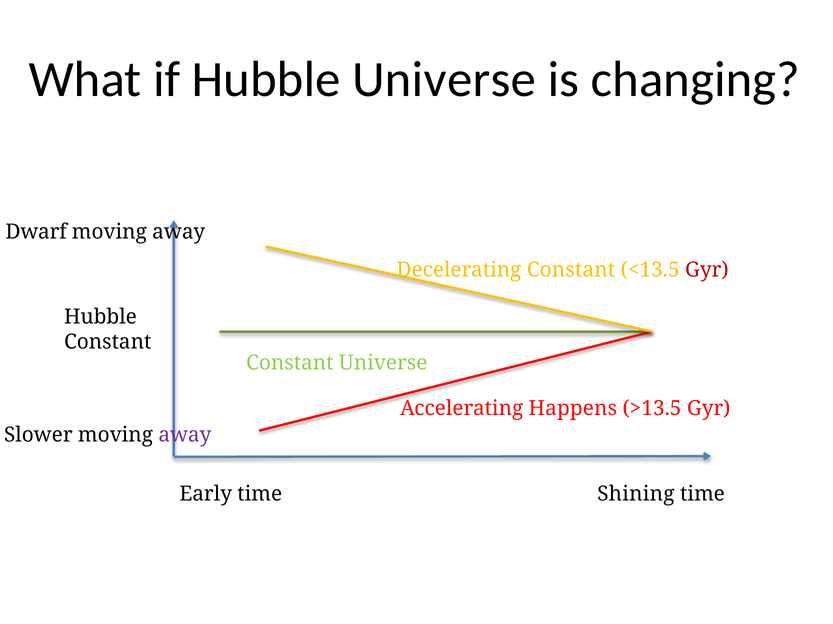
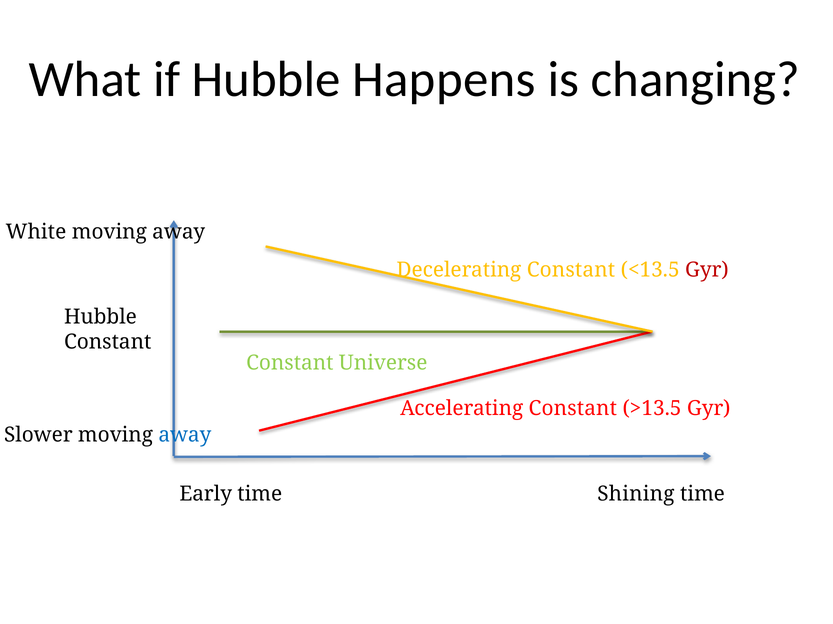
Hubble Universe: Universe -> Happens
Dwarf: Dwarf -> White
Accelerating Happens: Happens -> Constant
away at (185, 435) colour: purple -> blue
